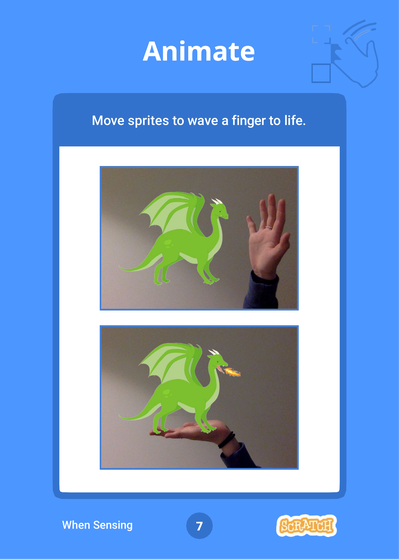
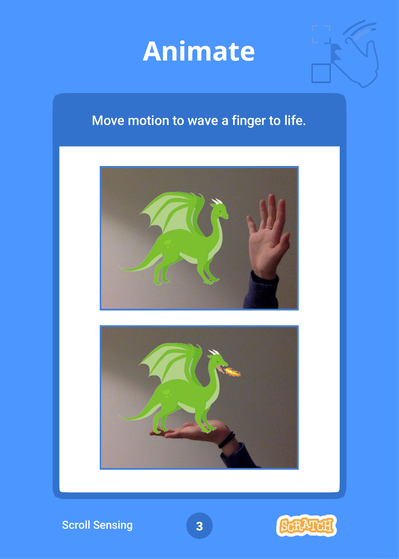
sprites: sprites -> motion
When: When -> Scroll
7: 7 -> 3
